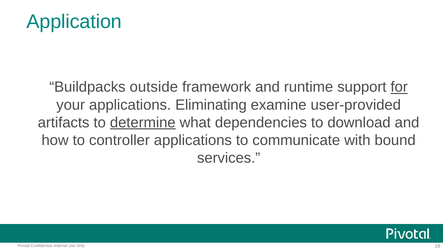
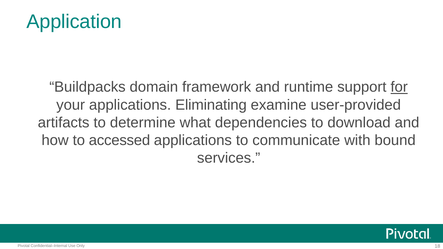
outside: outside -> domain
determine underline: present -> none
controller: controller -> accessed
